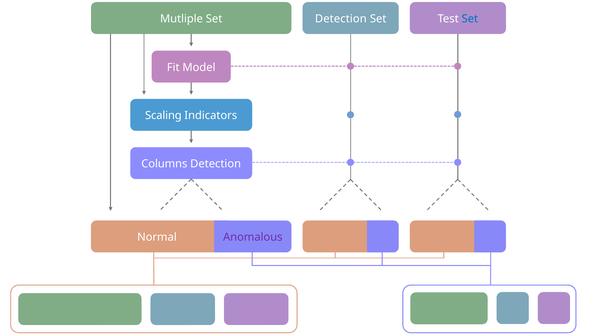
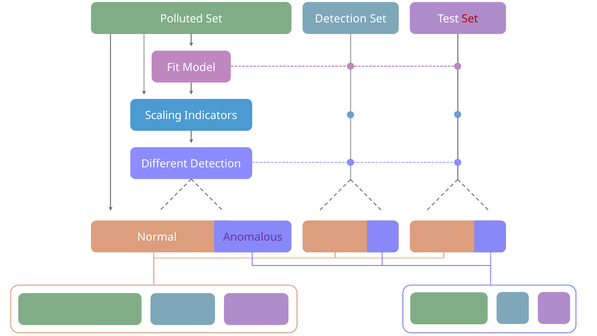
Mutliple: Mutliple -> Polluted
Set at (470, 19) colour: blue -> red
Columns: Columns -> Different
